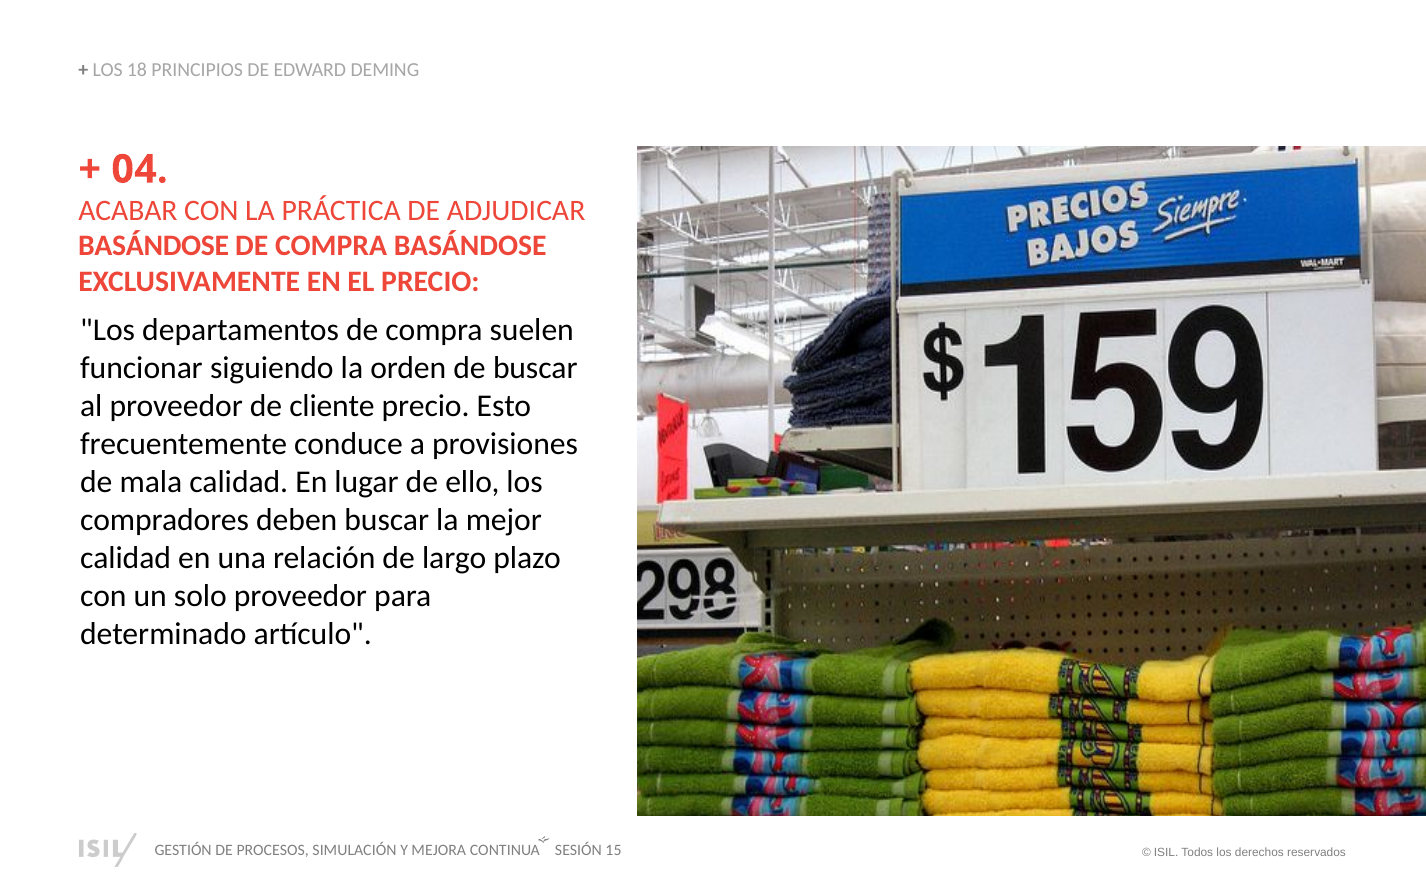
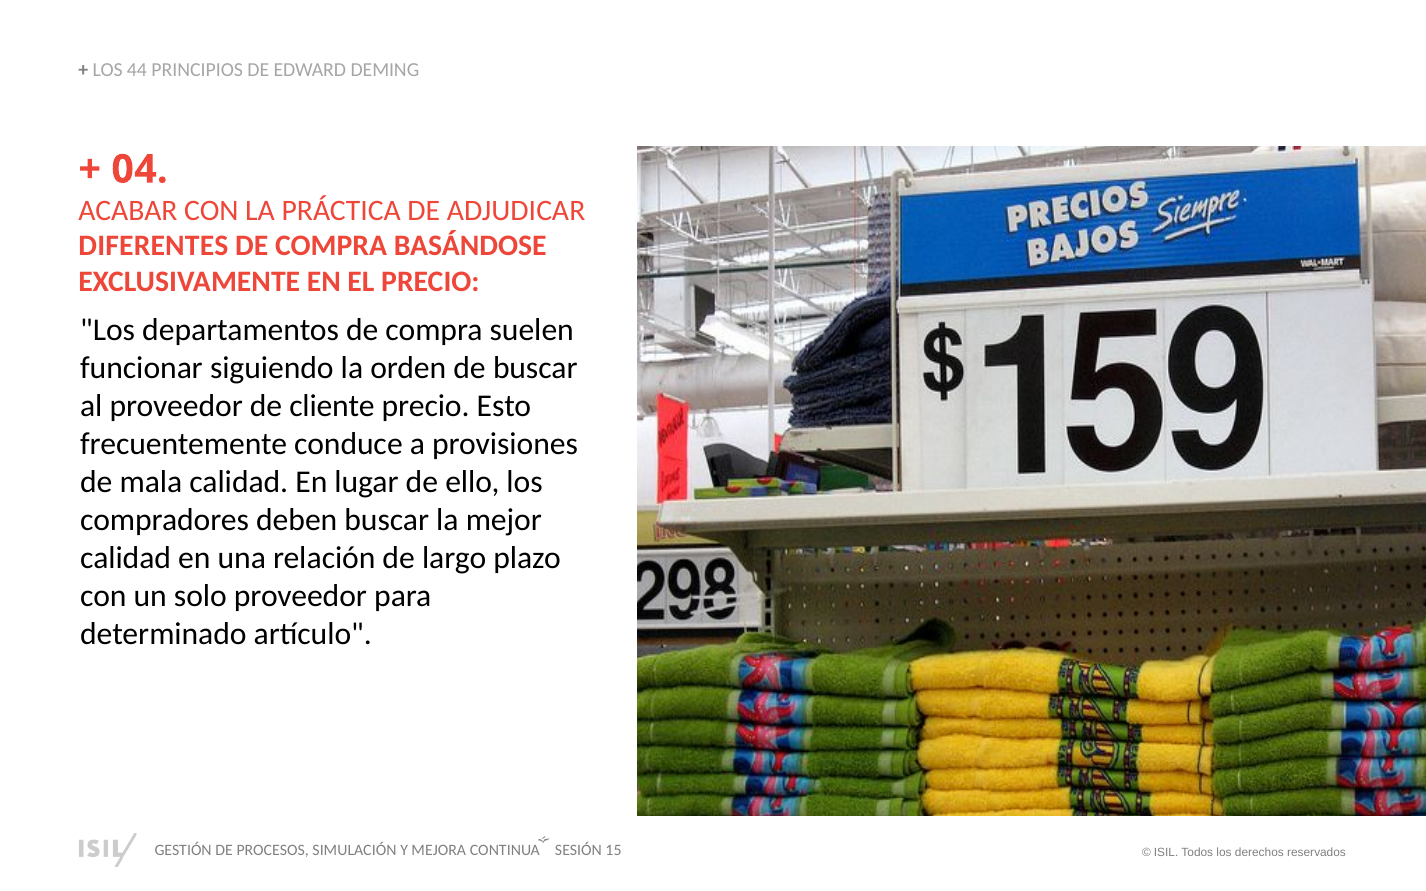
18: 18 -> 44
BASÁNDOSE at (154, 246): BASÁNDOSE -> DIFERENTES
